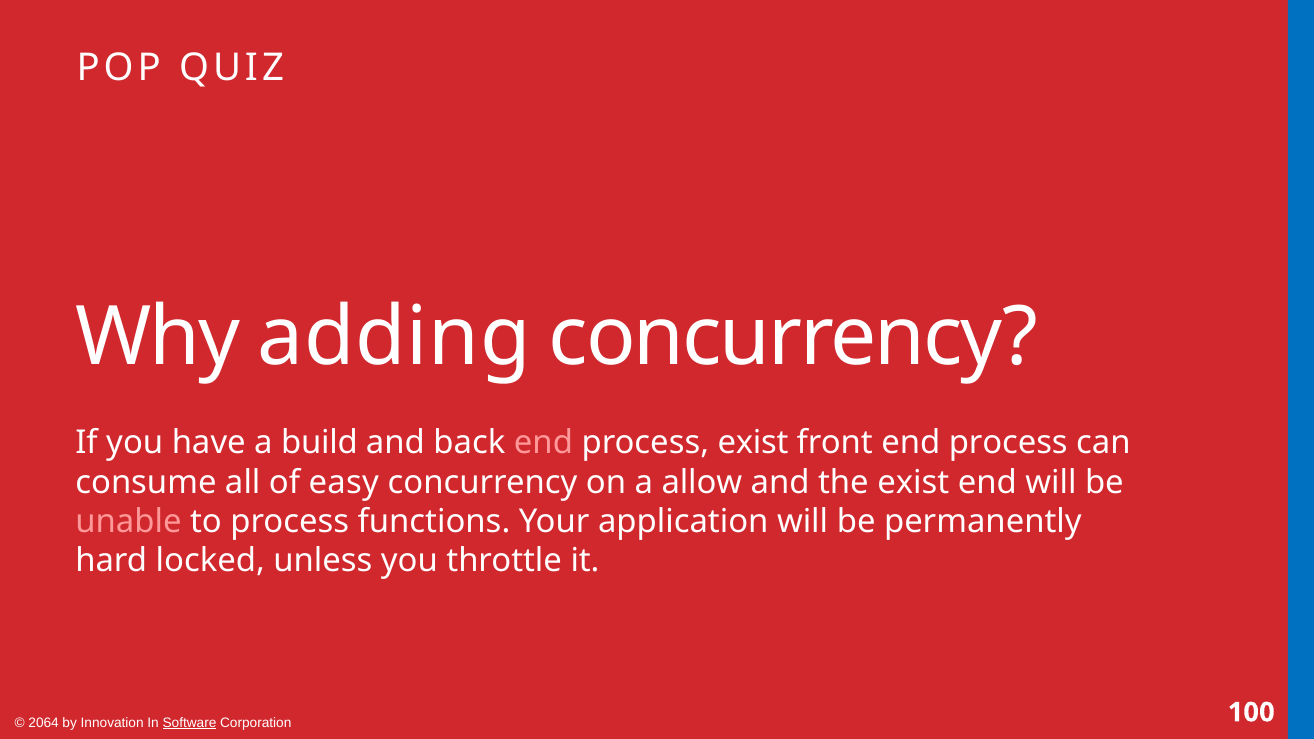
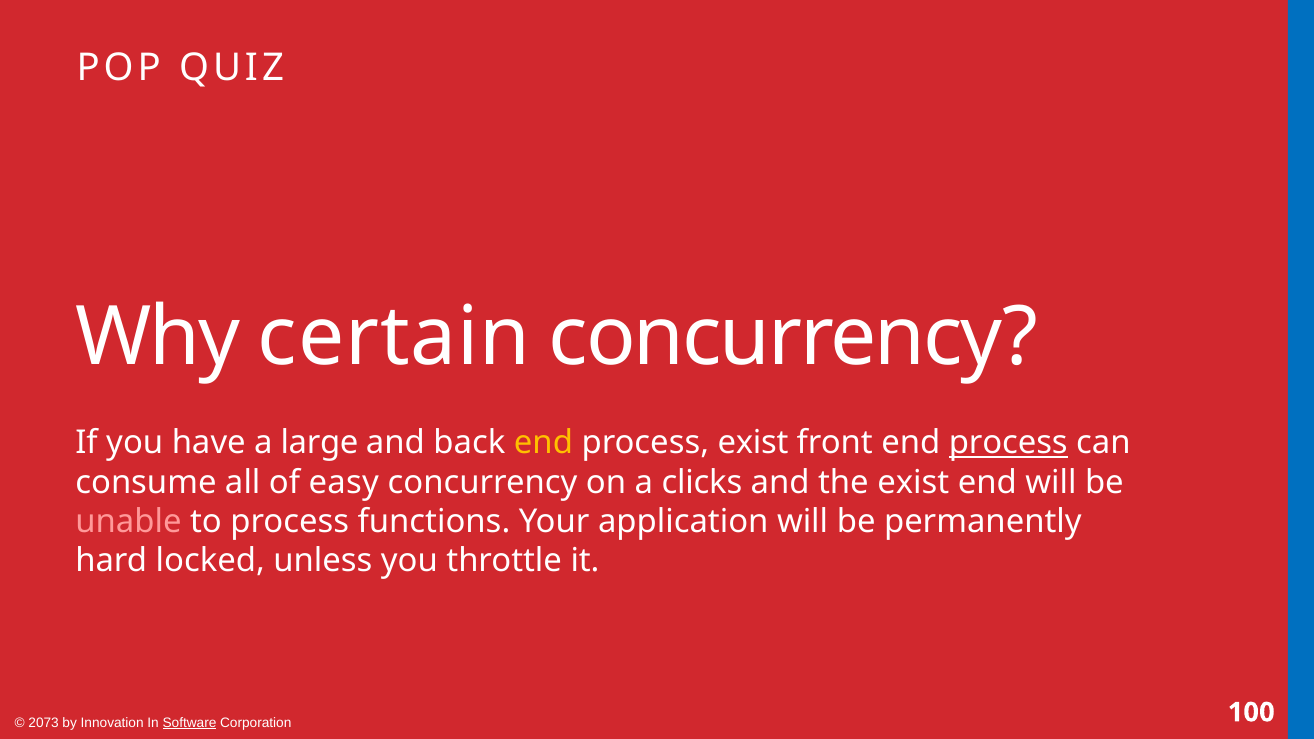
adding: adding -> certain
build: build -> large
end at (543, 443) colour: pink -> yellow
process at (1008, 443) underline: none -> present
allow: allow -> clicks
2064: 2064 -> 2073
